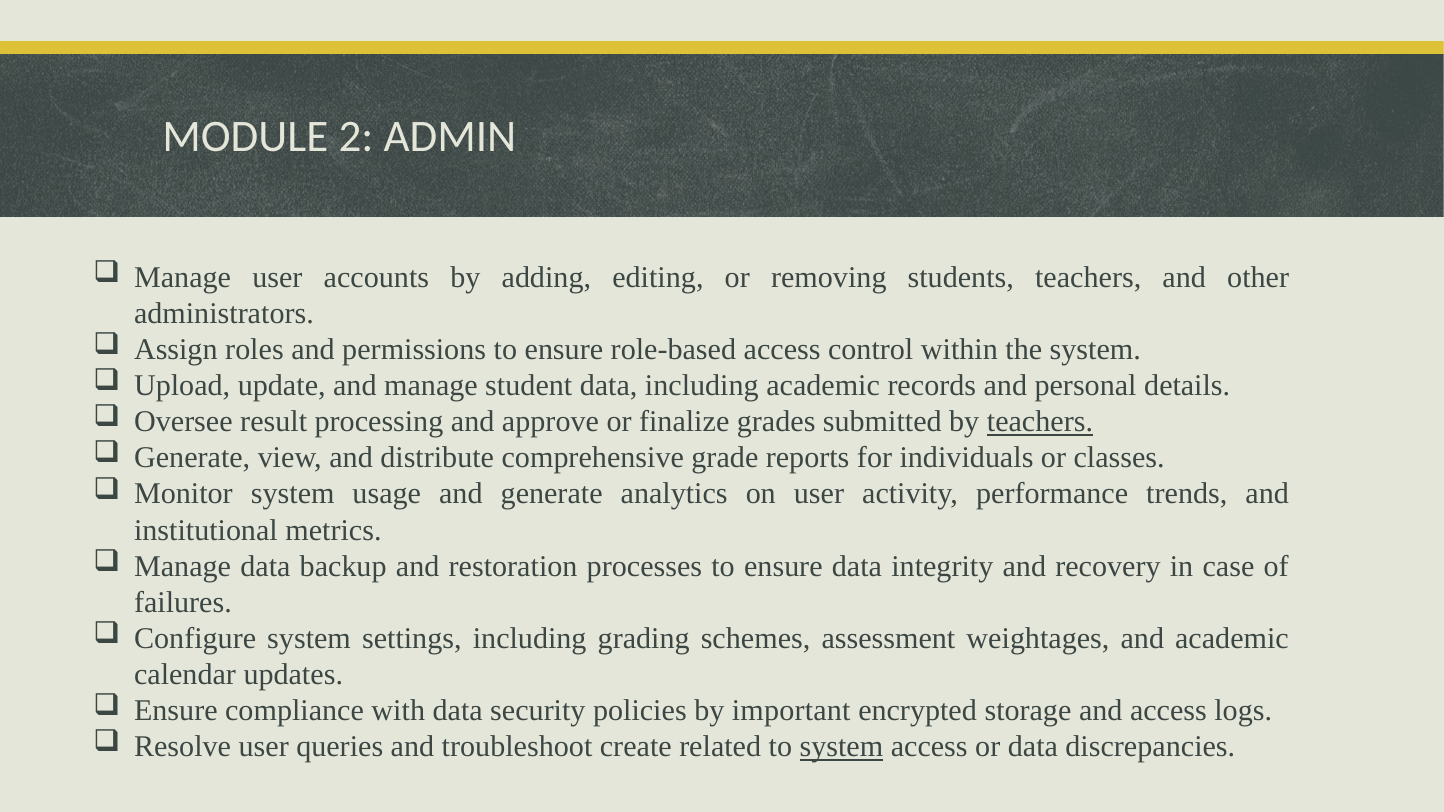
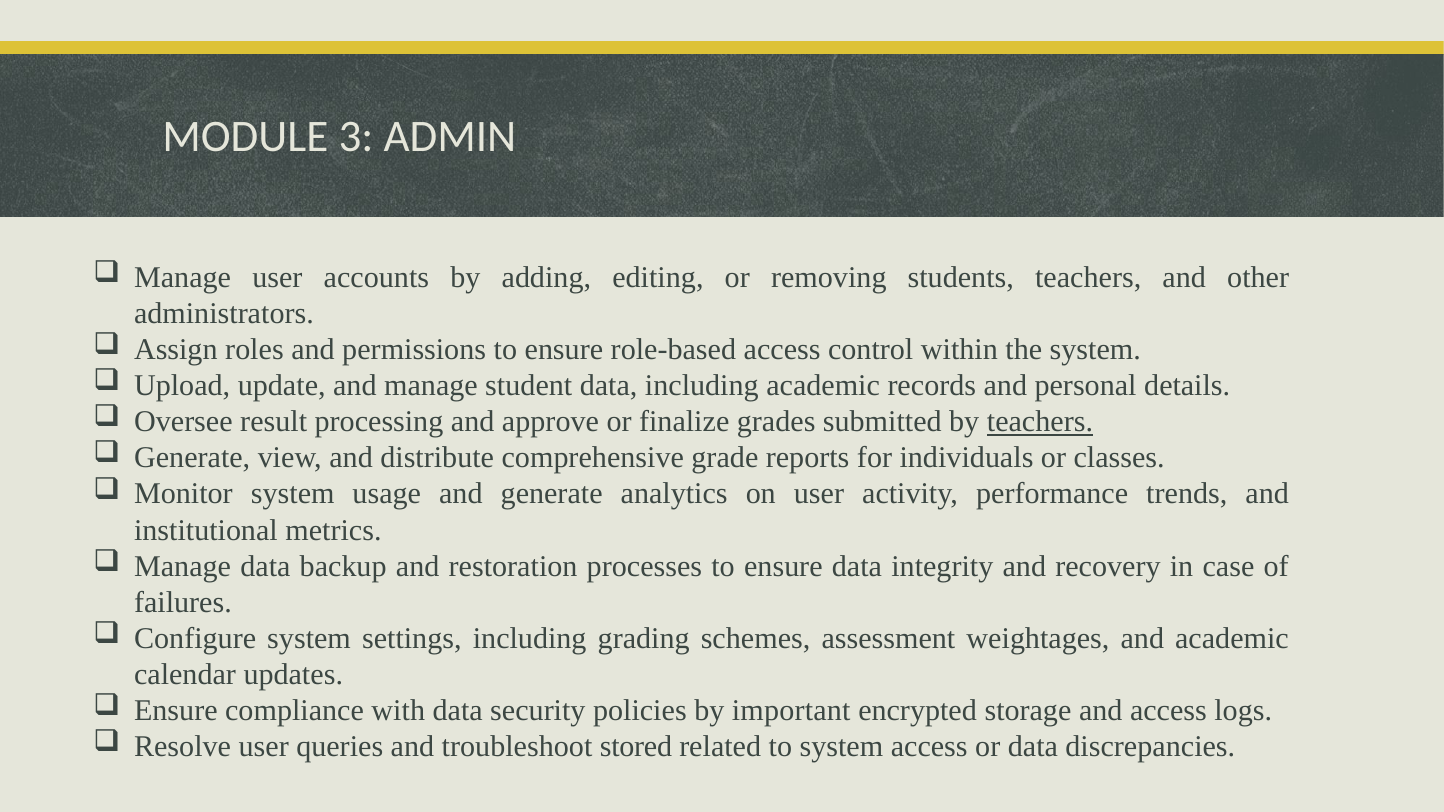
2: 2 -> 3
create: create -> stored
system at (841, 747) underline: present -> none
